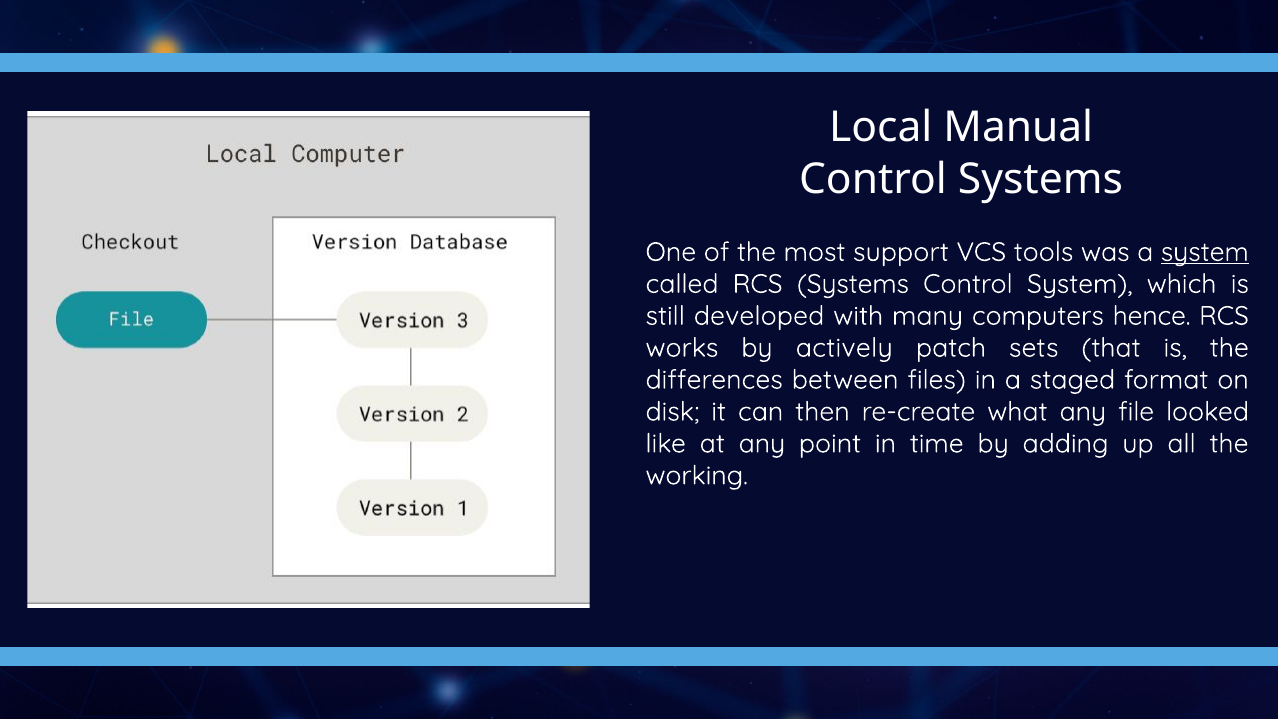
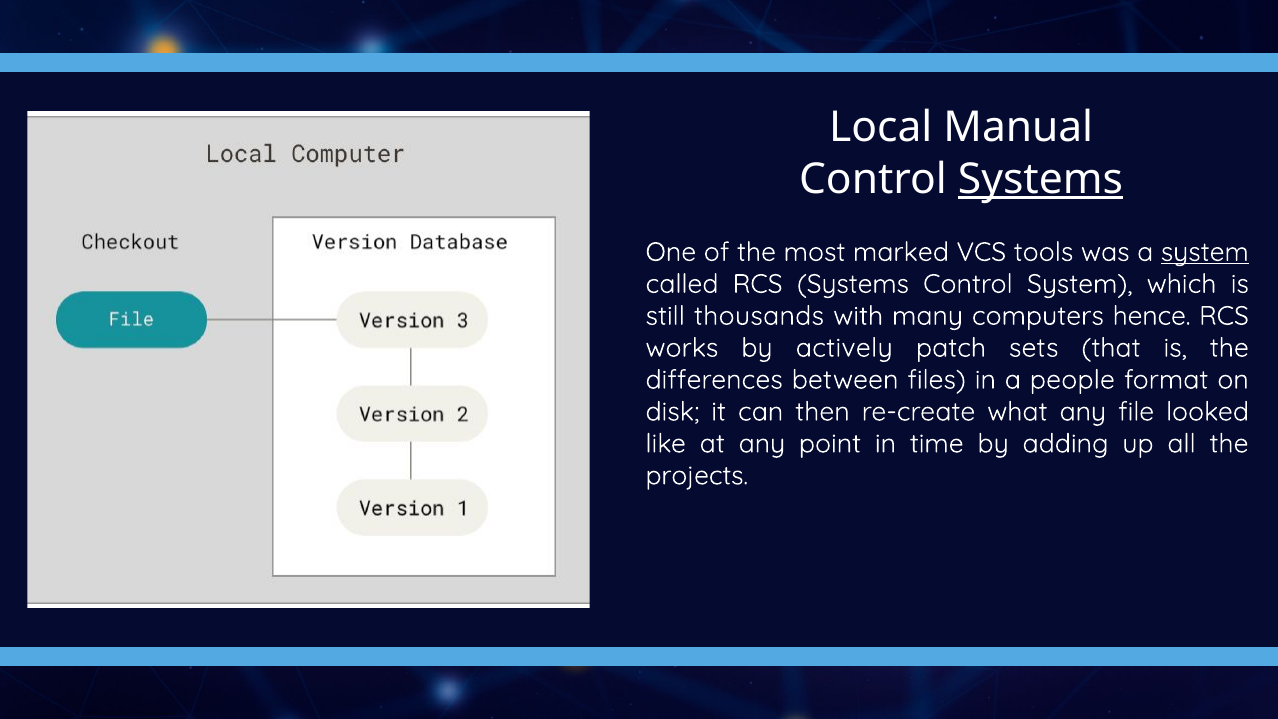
Systems at (1040, 179) underline: none -> present
support: support -> marked
developed: developed -> thousands
staged: staged -> people
working: working -> projects
